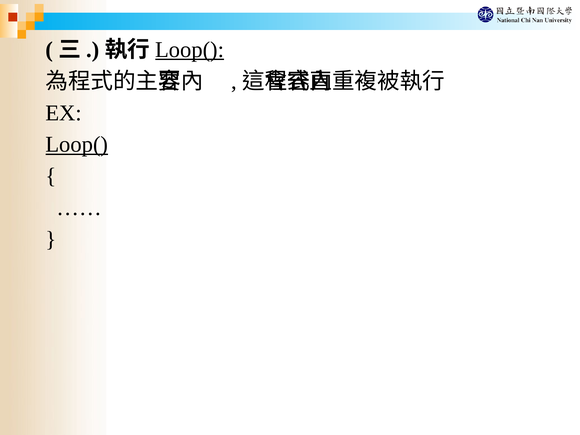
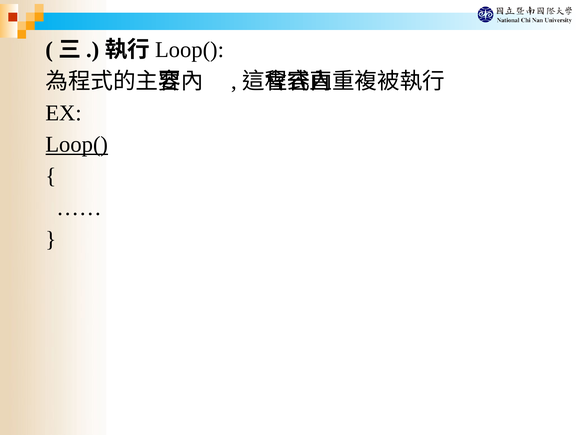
Loop( at (190, 50) underline: present -> none
